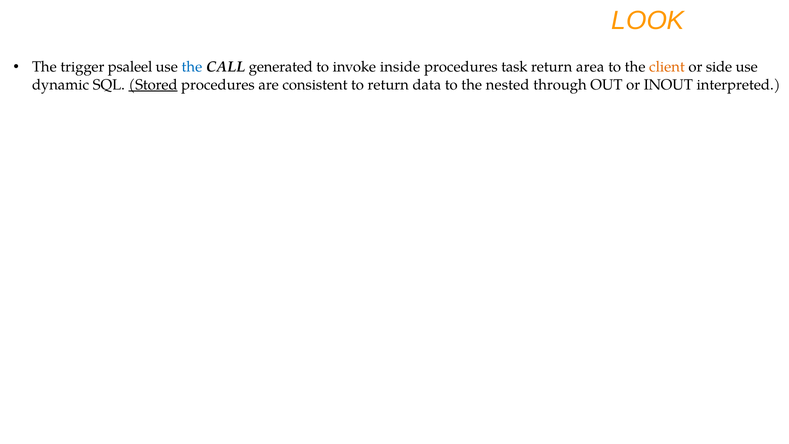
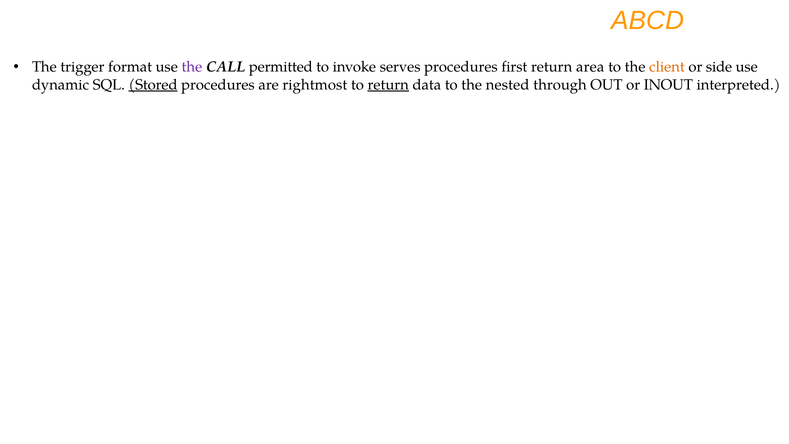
LOOK: LOOK -> ABCD
psaleel: psaleel -> format
the at (192, 67) colour: blue -> purple
generated: generated -> permitted
inside: inside -> serves
task: task -> first
consistent: consistent -> rightmost
return at (388, 85) underline: none -> present
